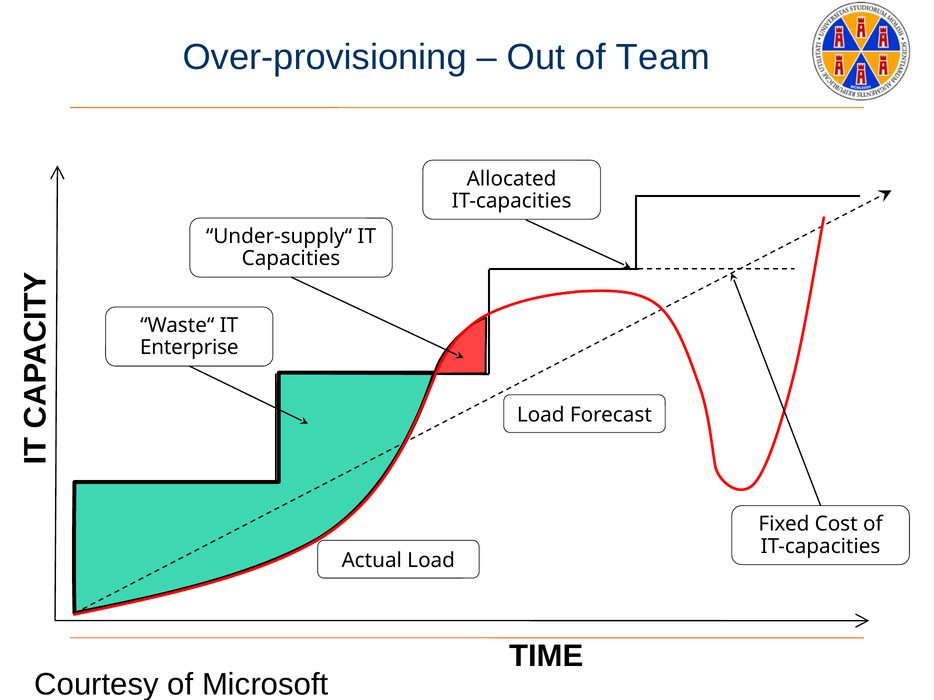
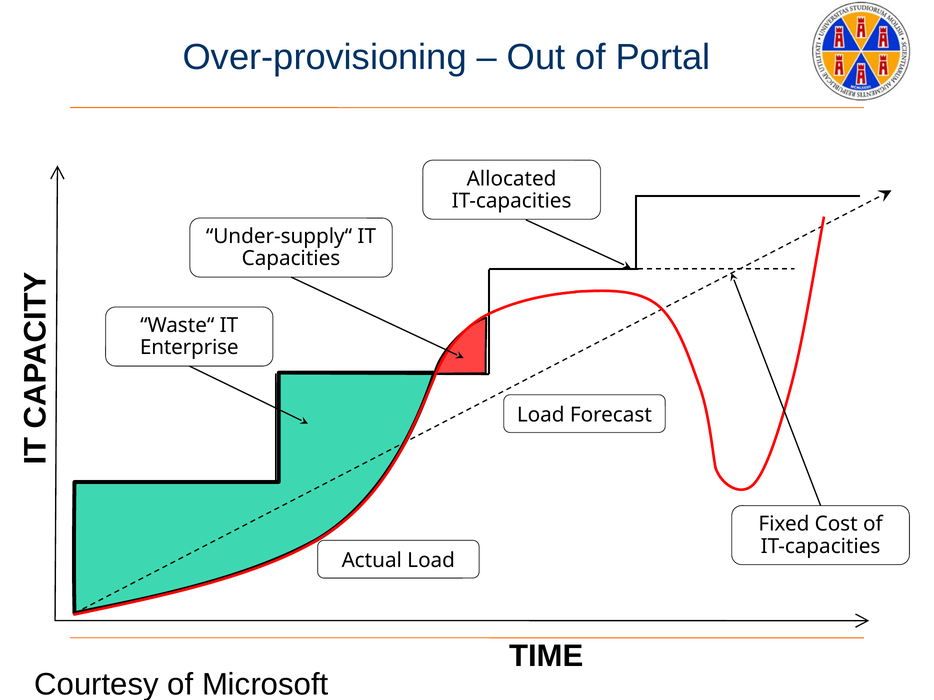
Team: Team -> Portal
